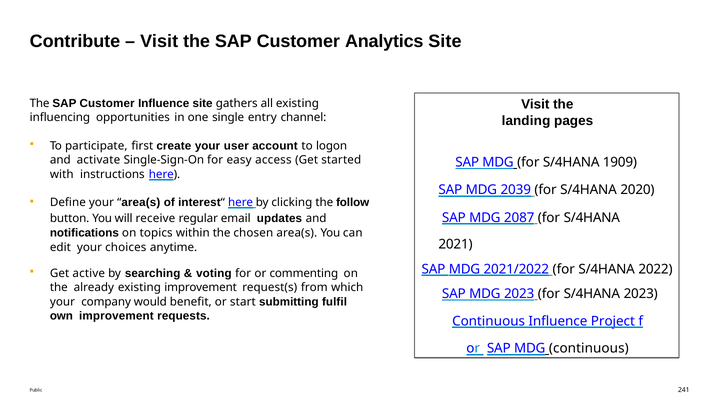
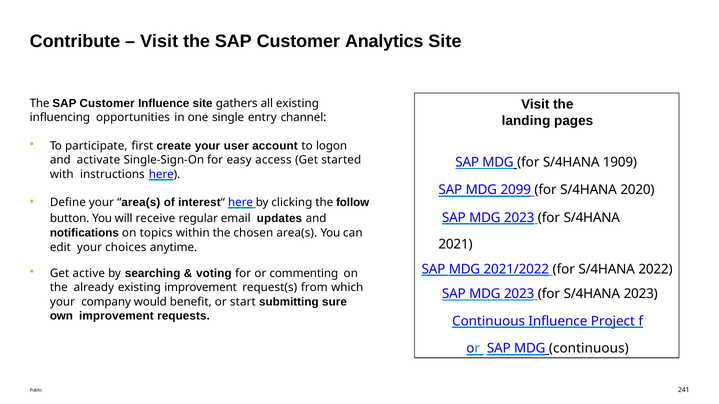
2039: 2039 -> 2099
2087 at (519, 218): 2087 -> 2023
fulfil: fulfil -> sure
